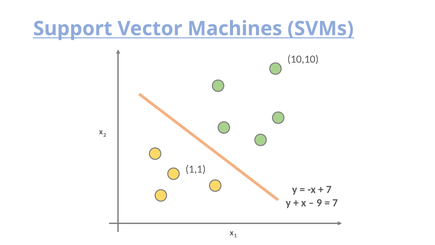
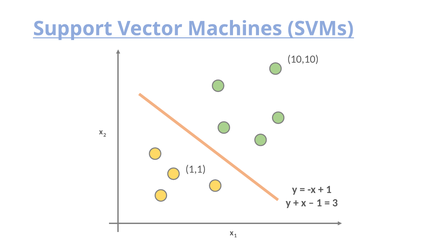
7 at (329, 189): 7 -> 1
9 at (319, 202): 9 -> 1
7 at (335, 202): 7 -> 3
